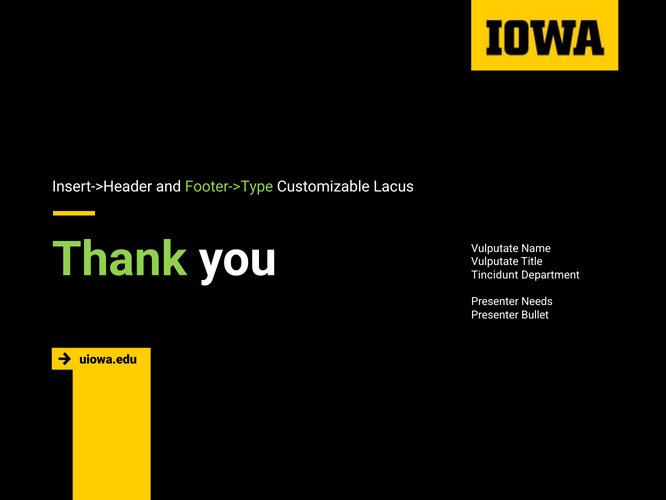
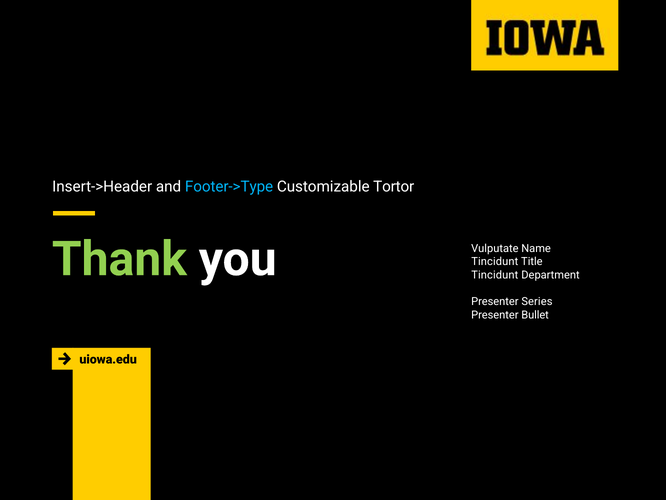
Footer->Type colour: light green -> light blue
Lacus: Lacus -> Tortor
Vulputate at (495, 262): Vulputate -> Tincidunt
Needs: Needs -> Series
